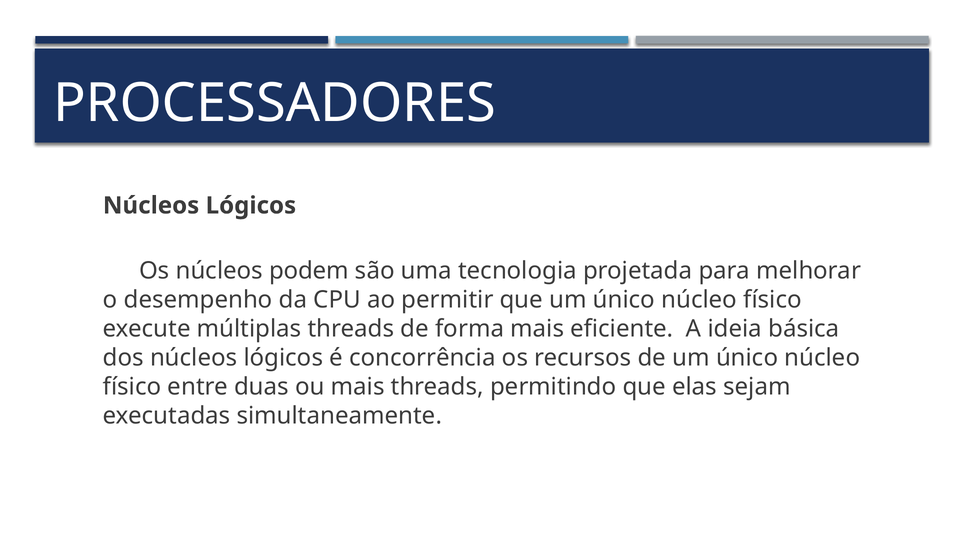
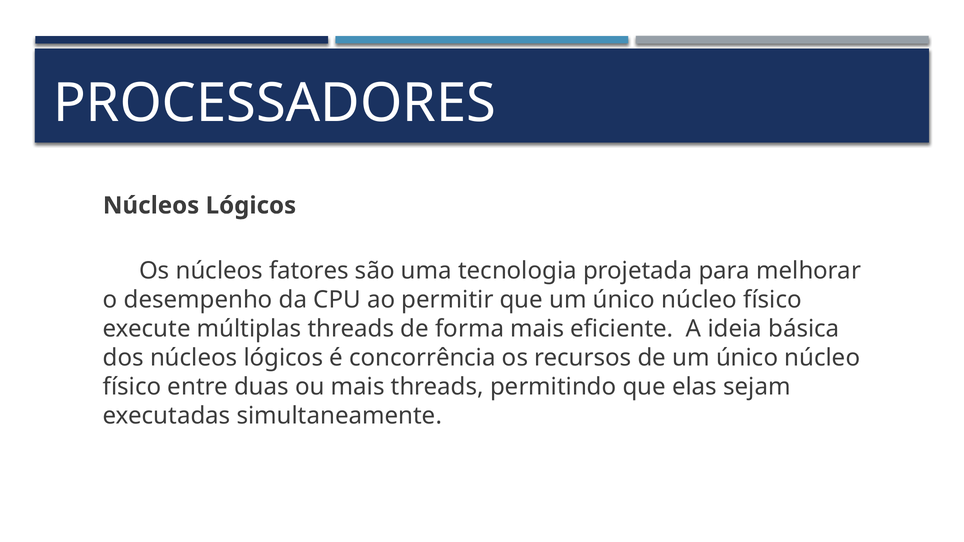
podem: podem -> fatores
